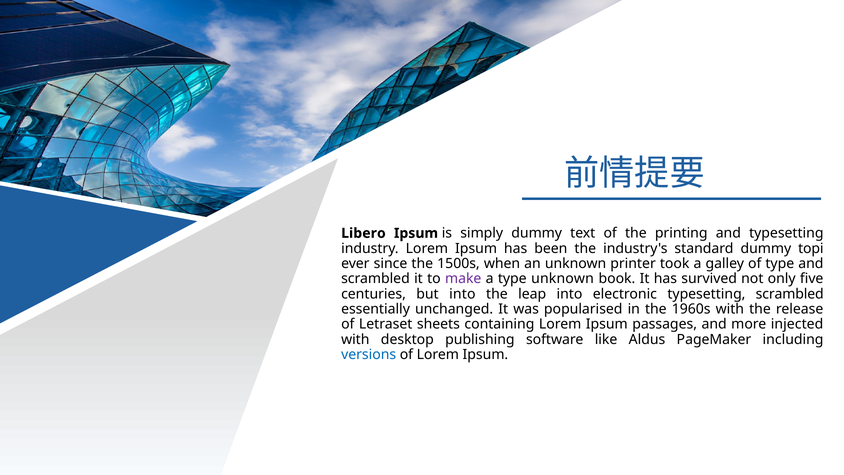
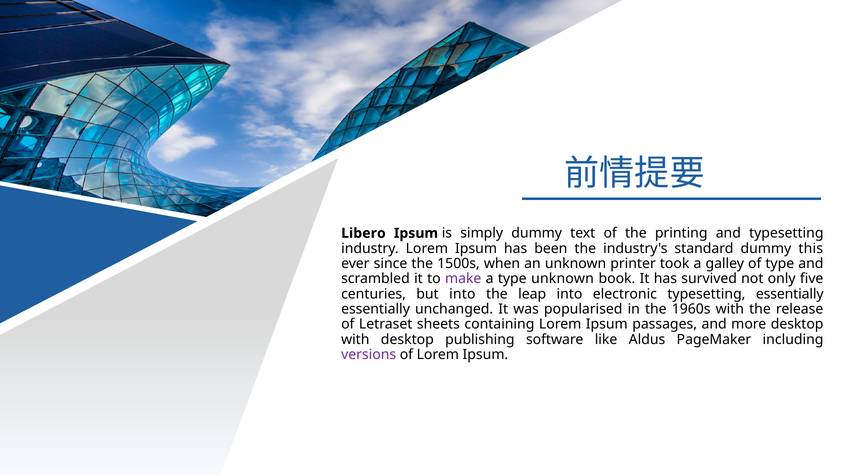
topi: topi -> this
typesetting scrambled: scrambled -> essentially
more injected: injected -> desktop
versions colour: blue -> purple
